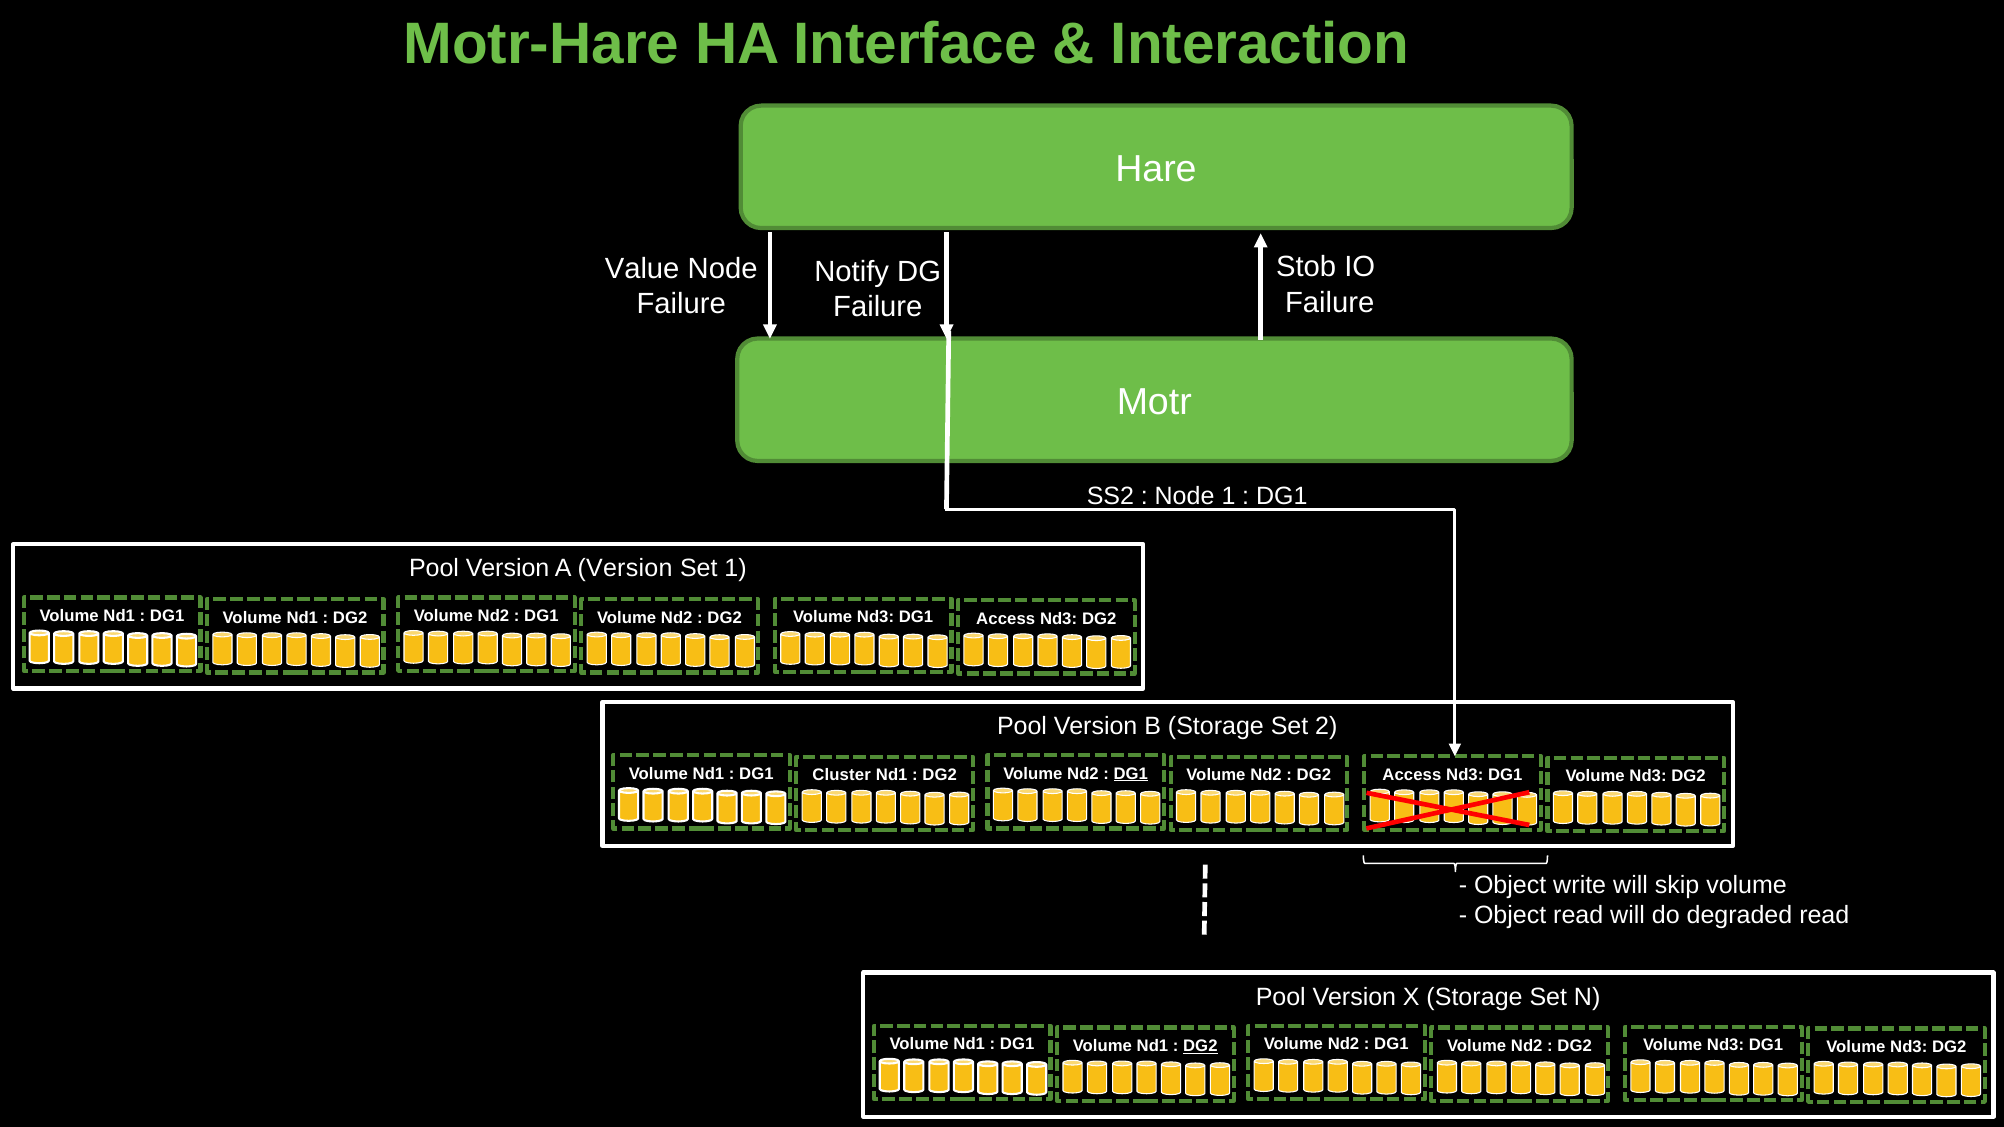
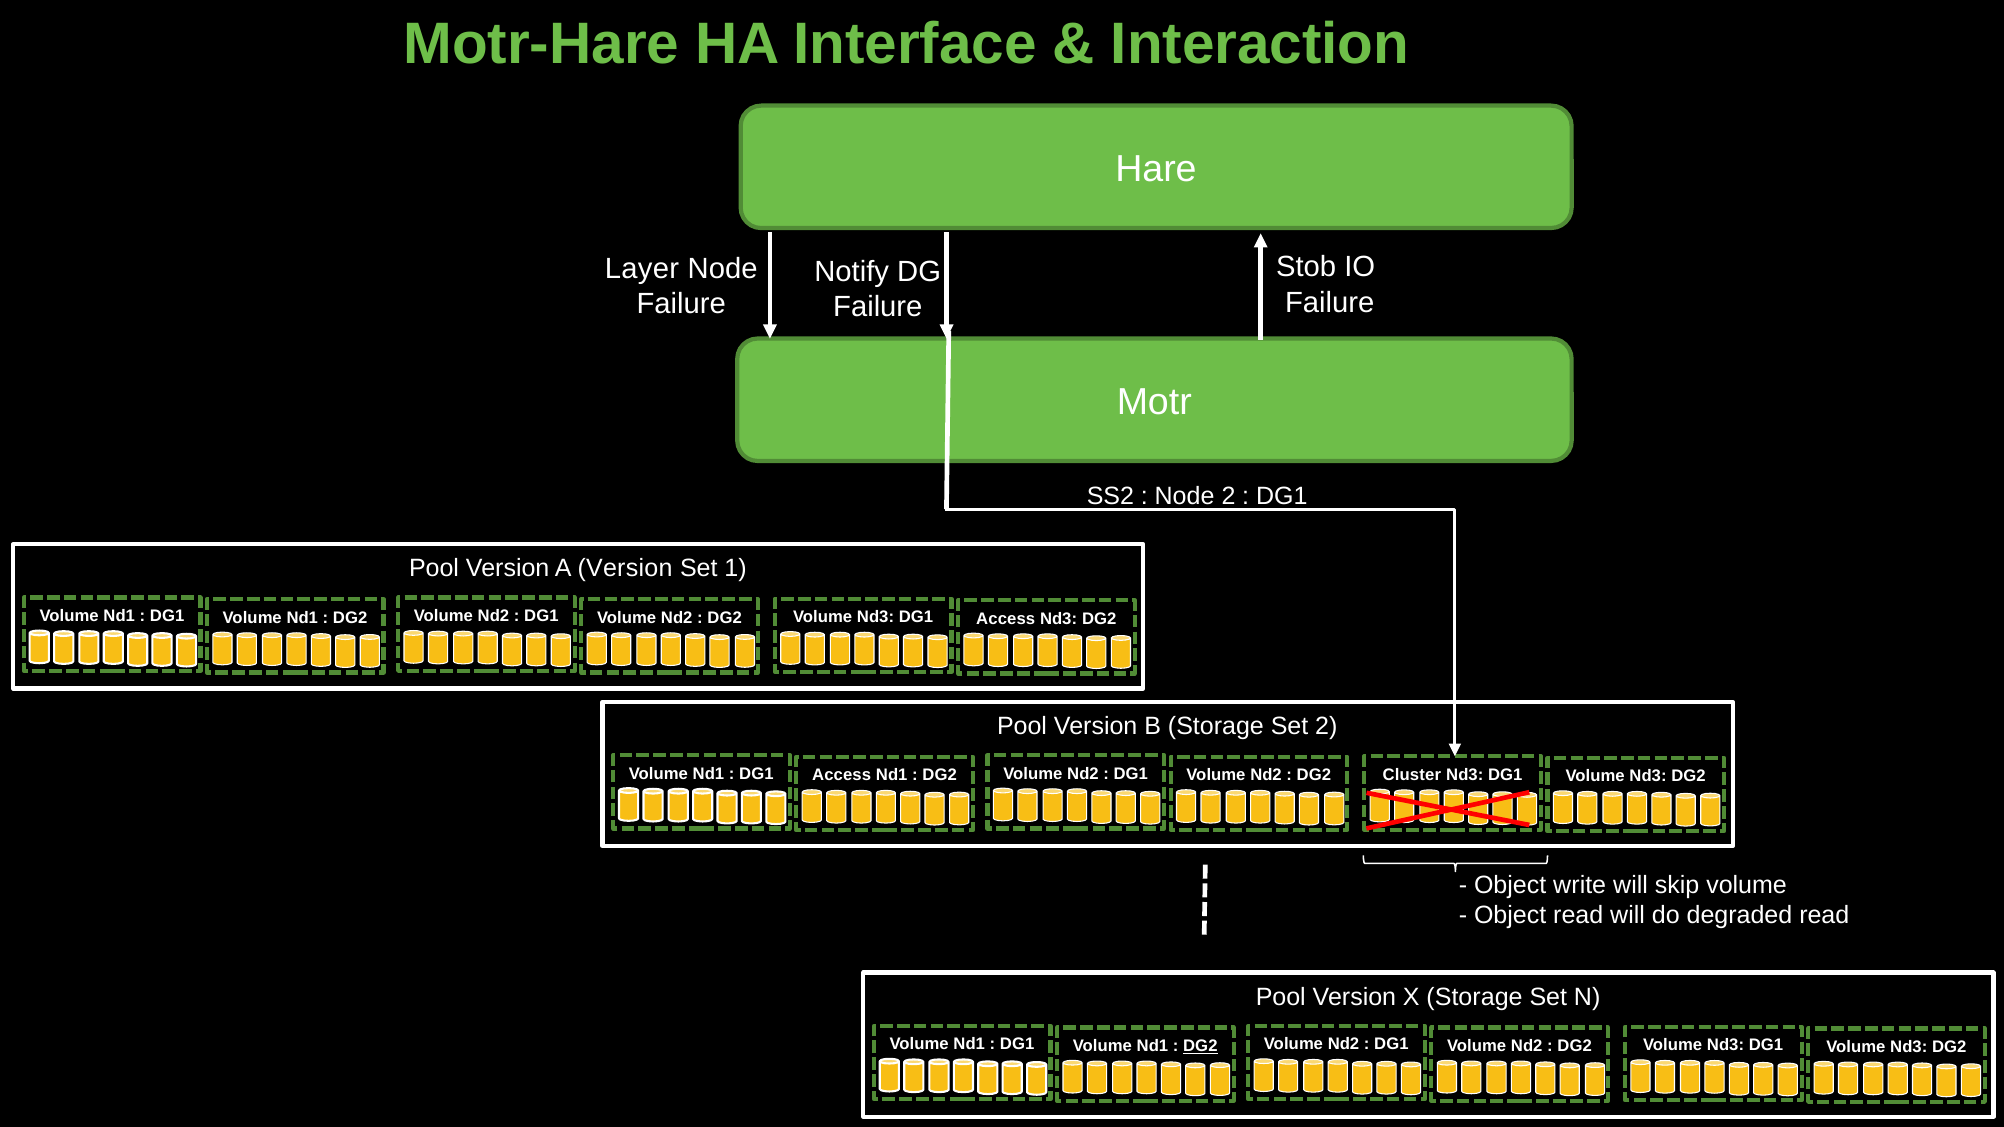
Value: Value -> Layer
Node 1: 1 -> 2
Cluster at (842, 776): Cluster -> Access
DG1 at (1131, 774) underline: present -> none
DG2 Access: Access -> Cluster
